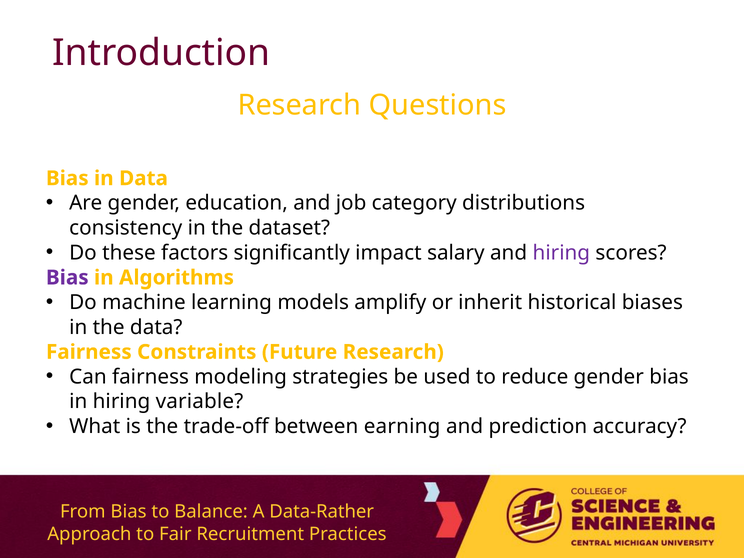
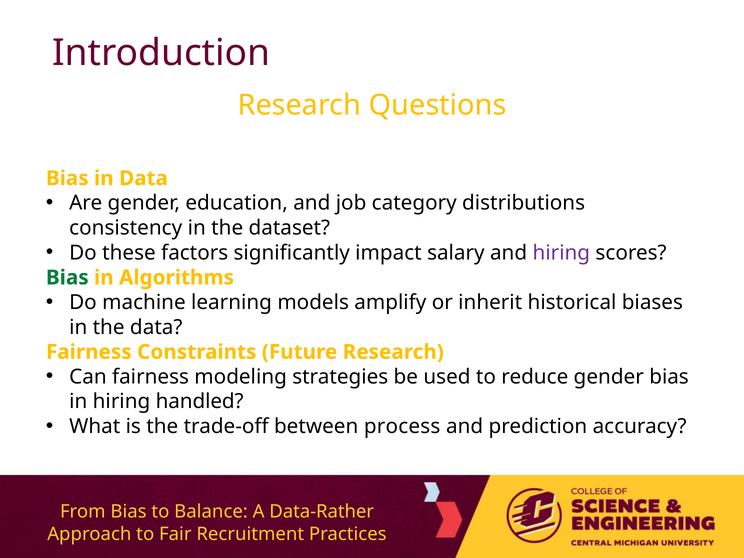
Bias at (67, 278) colour: purple -> green
variable: variable -> handled
earning: earning -> process
